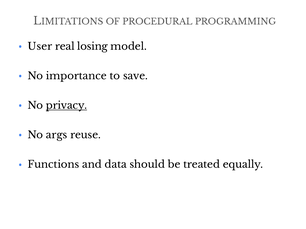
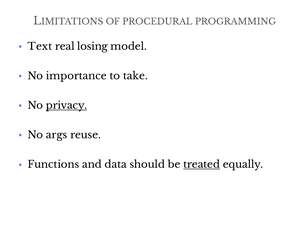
User: User -> Text
save: save -> take
treated underline: none -> present
